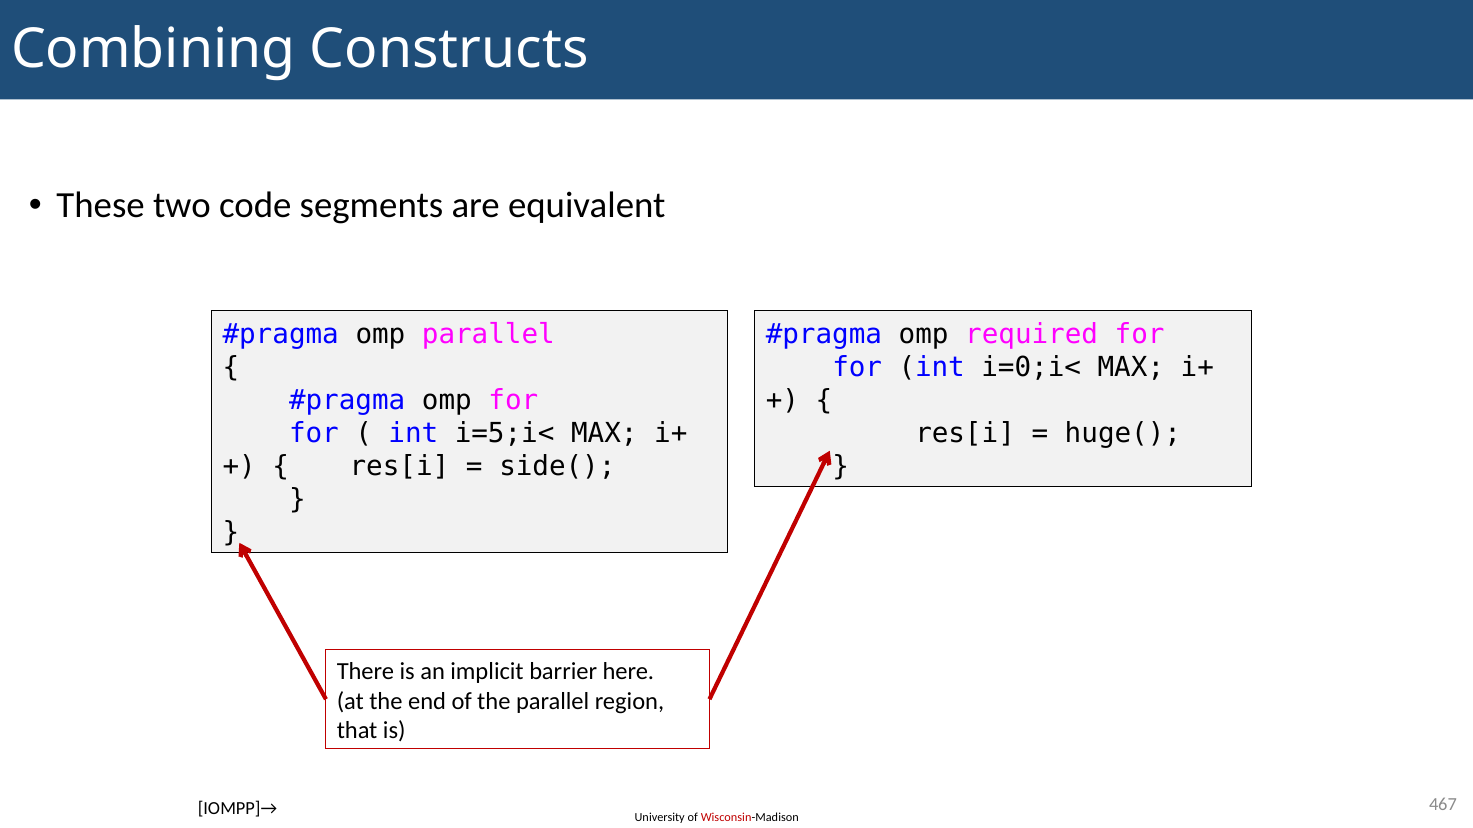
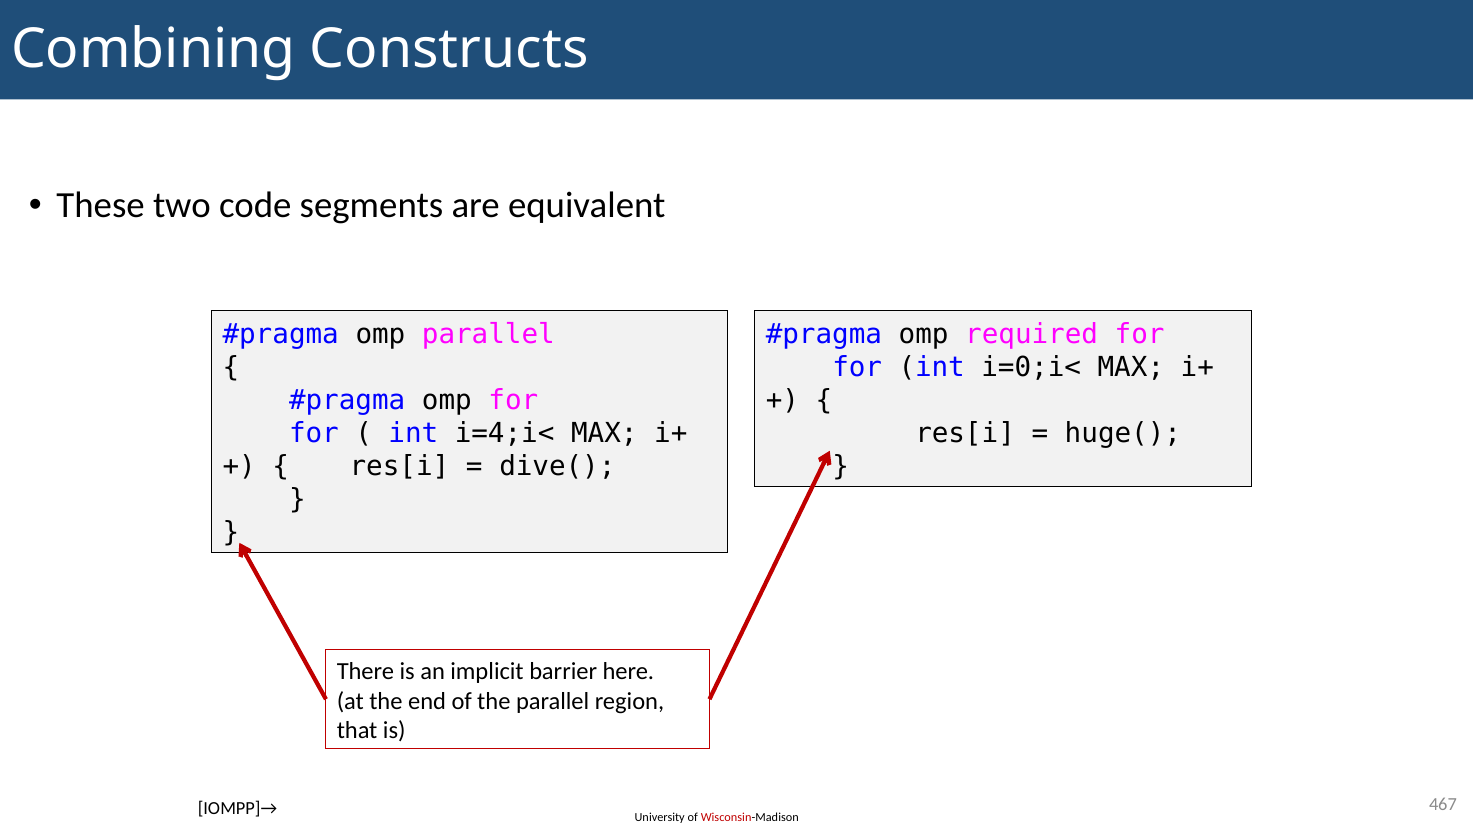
i=5;i<: i=5;i< -> i=4;i<
side(: side( -> dive(
